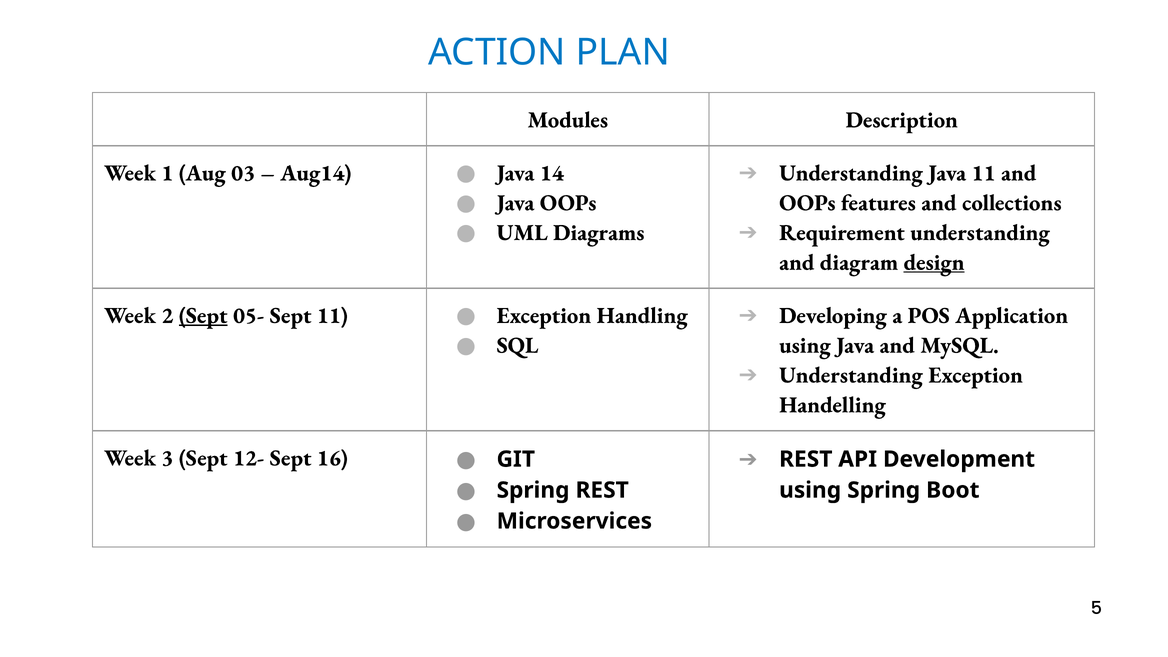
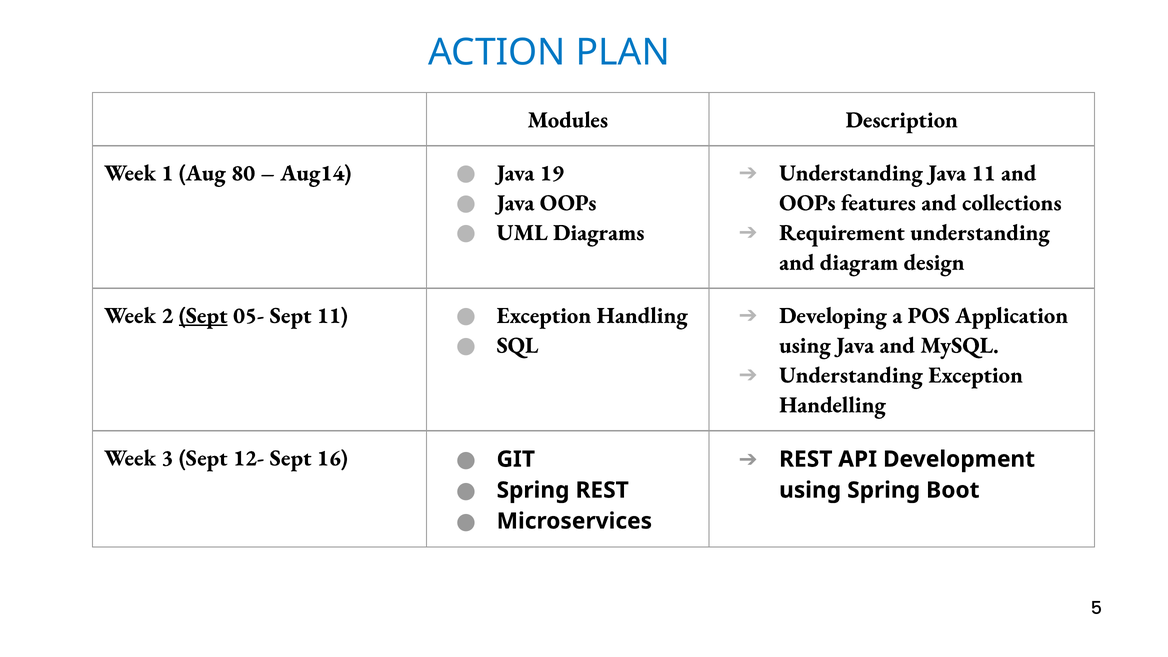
03: 03 -> 80
14: 14 -> 19
design underline: present -> none
